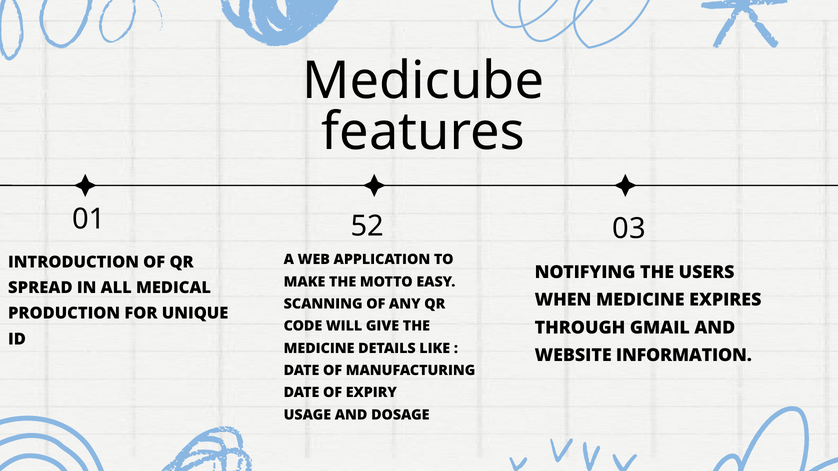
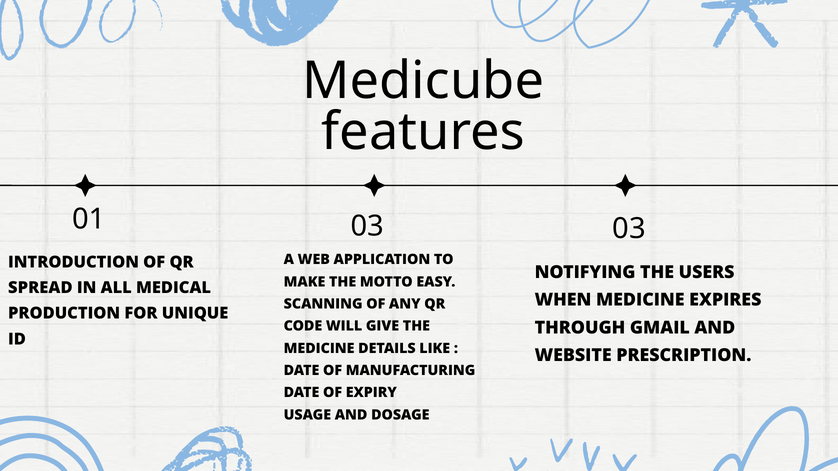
01 52: 52 -> 03
INFORMATION: INFORMATION -> PRESCRIPTION
